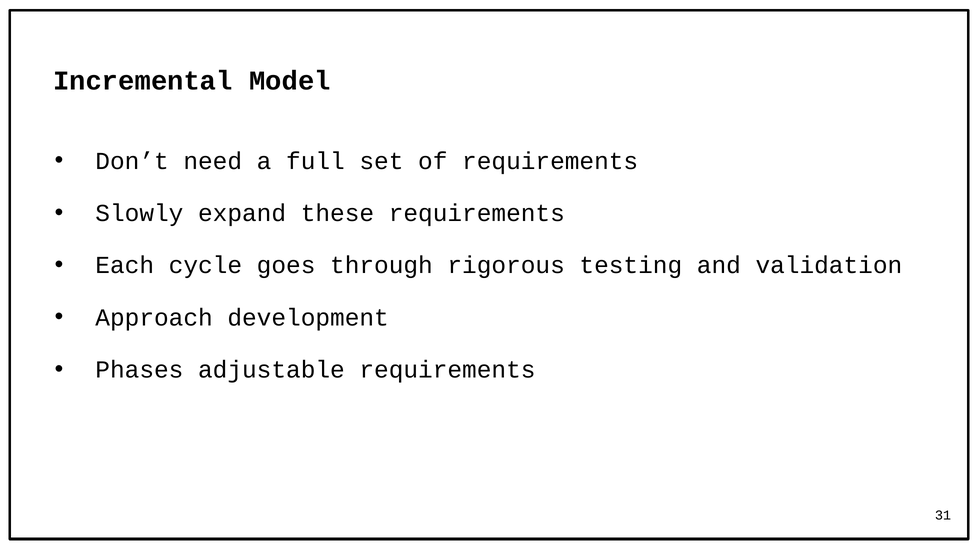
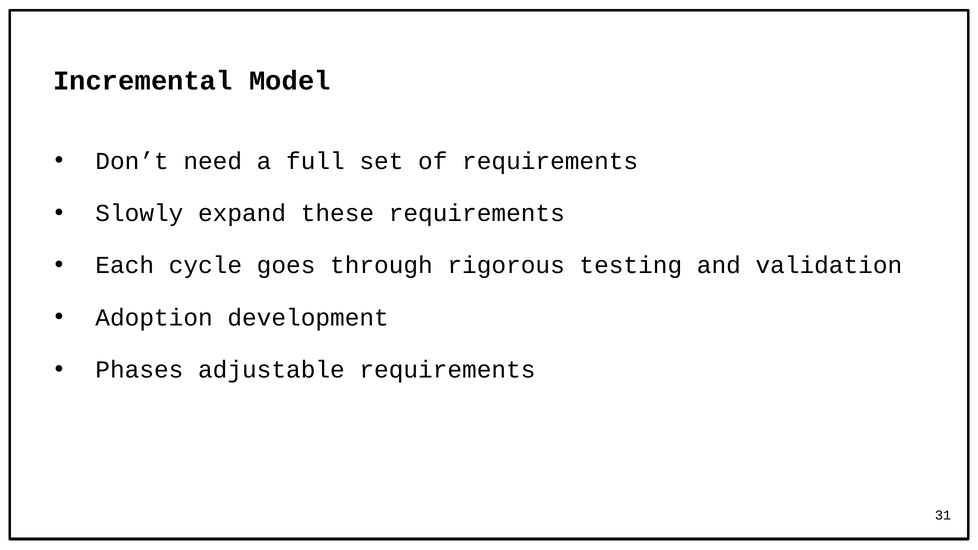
Approach: Approach -> Adoption
